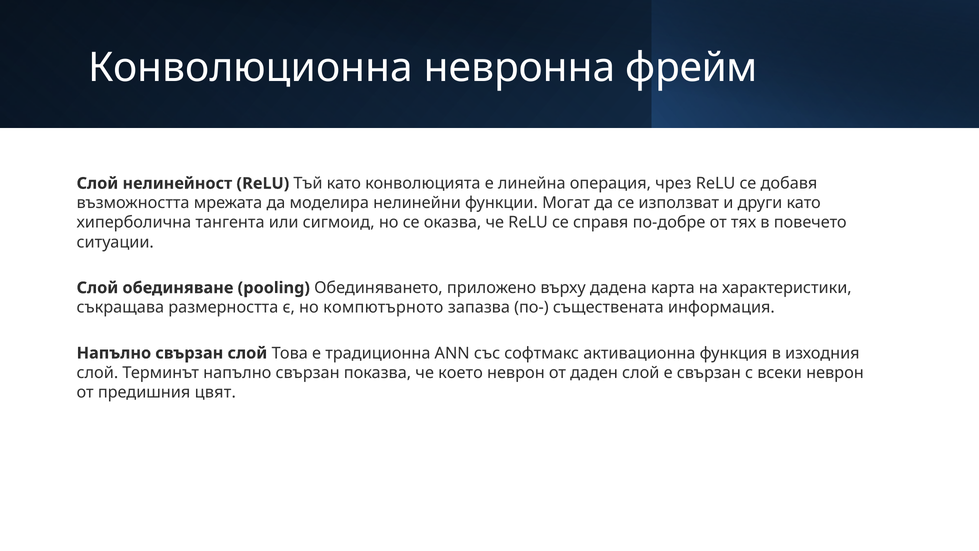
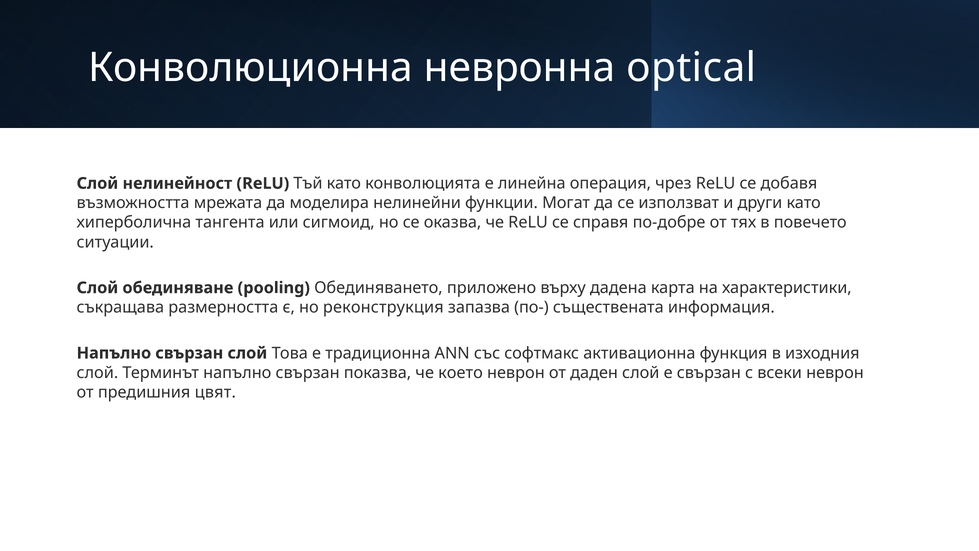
фрейм: фрейм -> optical
компютърното: компютърното -> реконструкция
